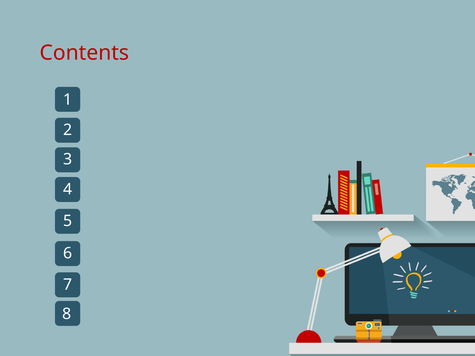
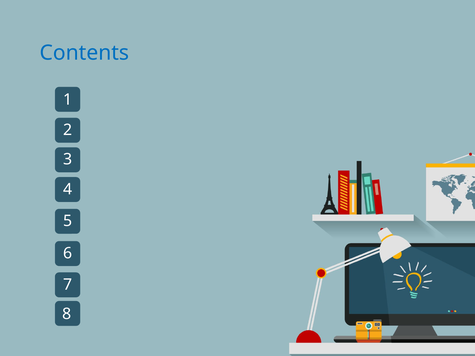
Contents colour: red -> blue
